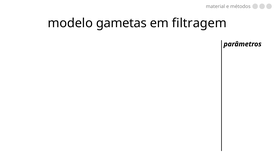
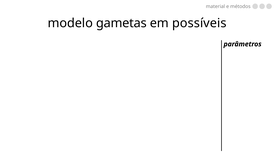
filtragem: filtragem -> possíveis
